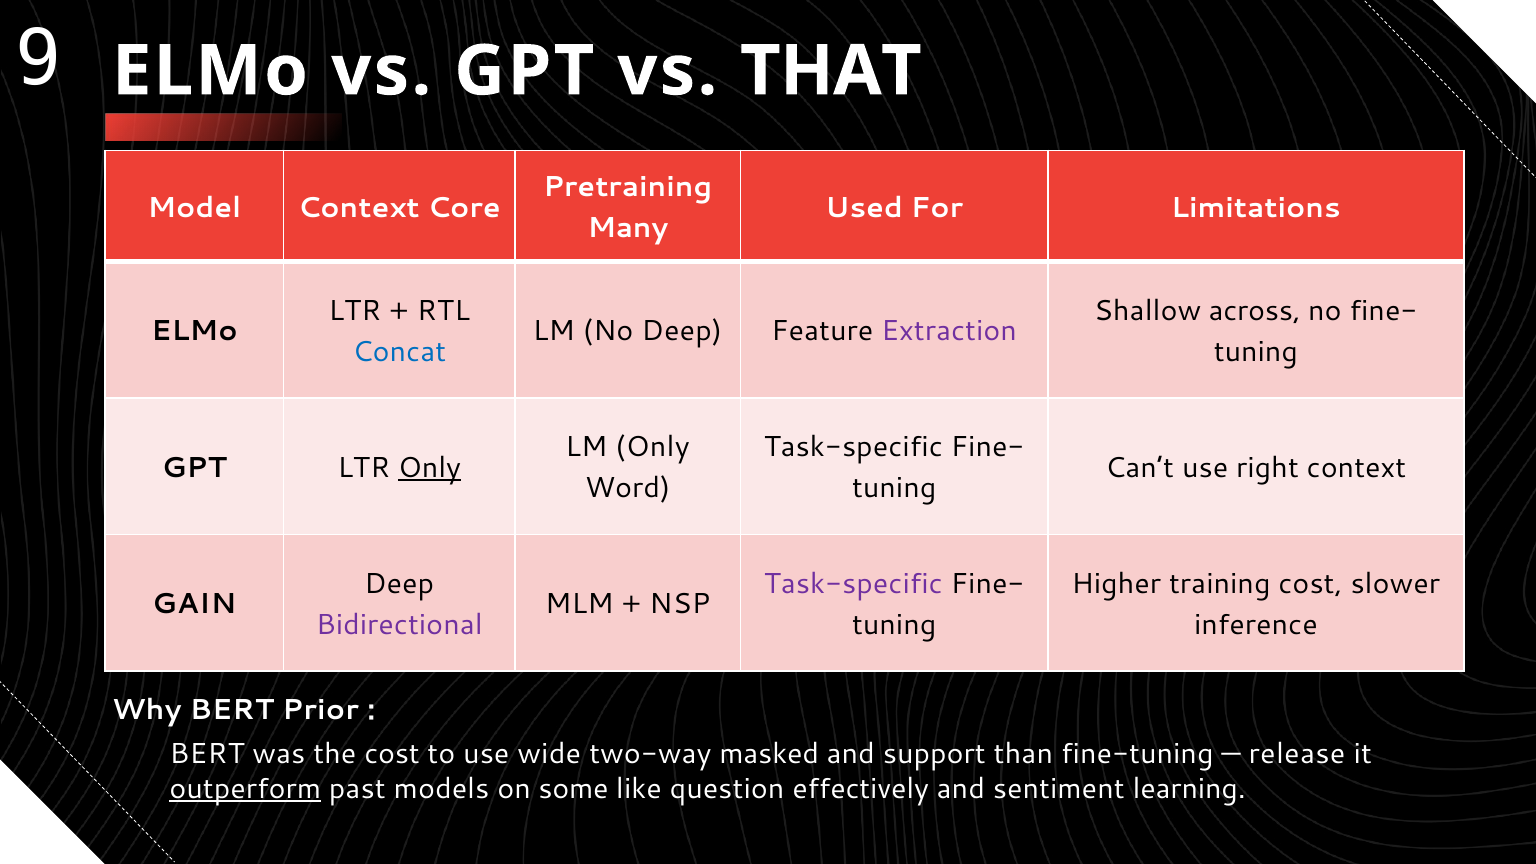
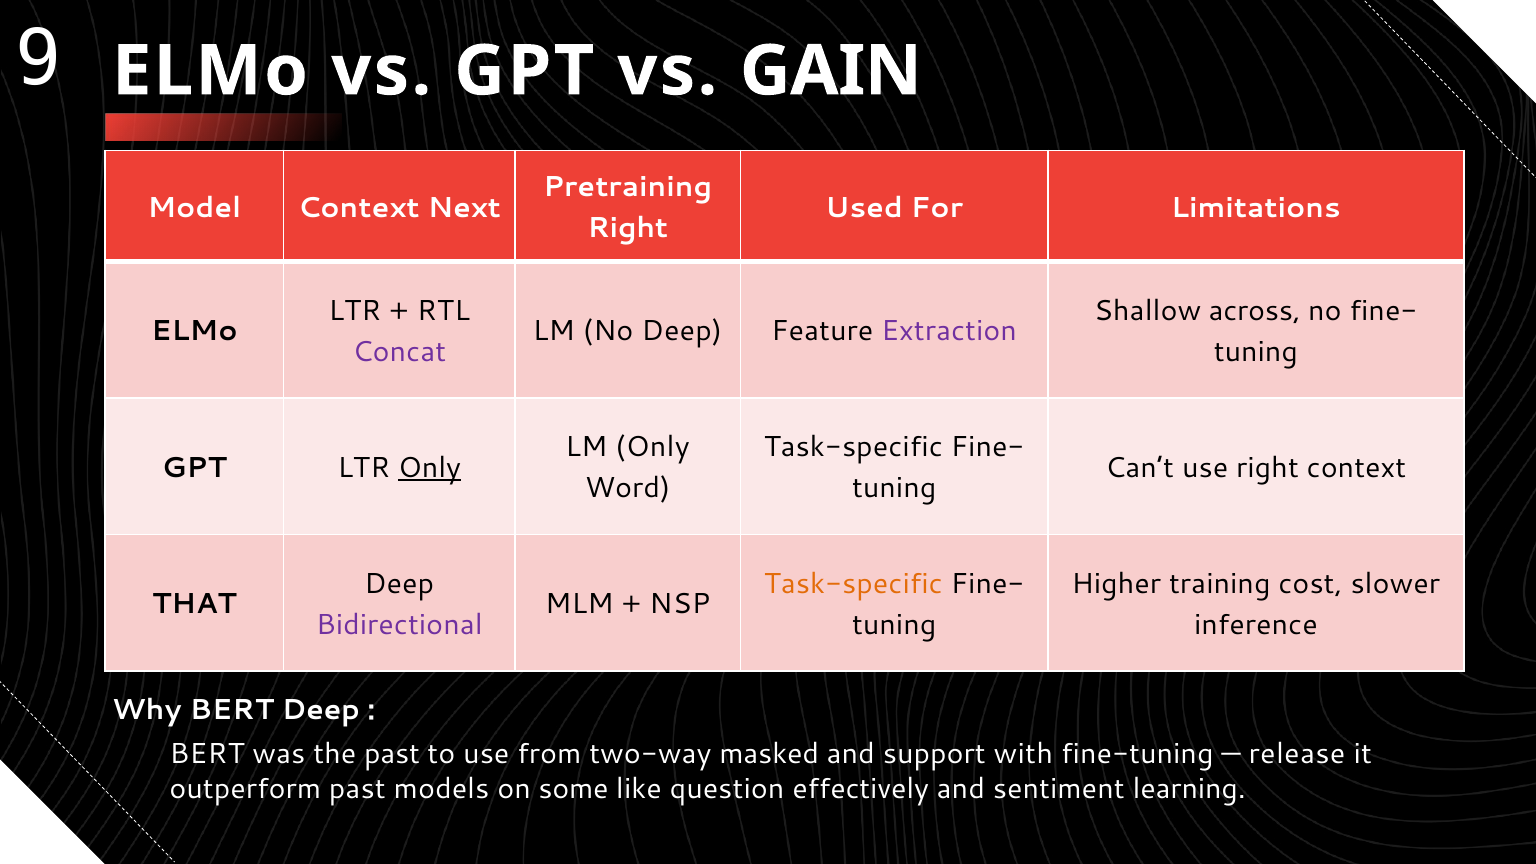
THAT: THAT -> GAIN
Core: Core -> Next
Many at (628, 228): Many -> Right
Concat colour: blue -> purple
Task-specific at (853, 584) colour: purple -> orange
GAIN: GAIN -> THAT
BERT Prior: Prior -> Deep
the cost: cost -> past
wide: wide -> from
than: than -> with
outperform underline: present -> none
